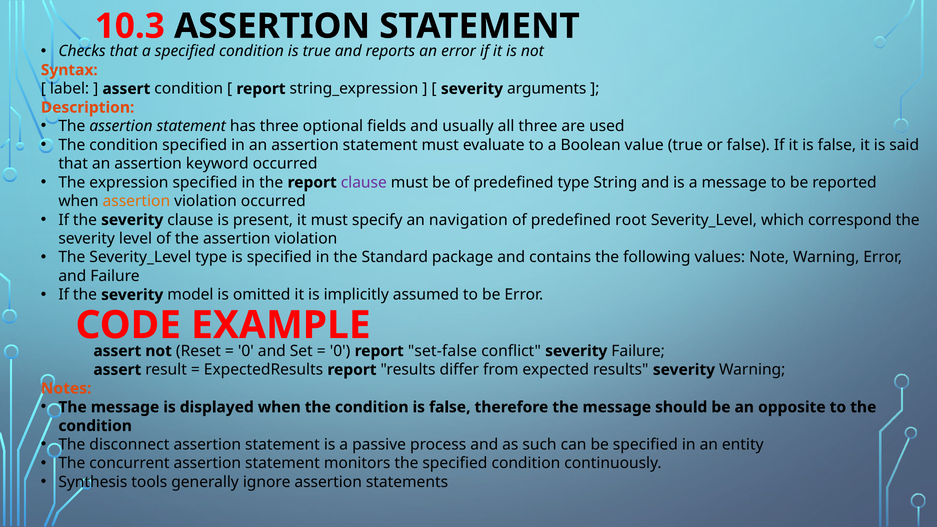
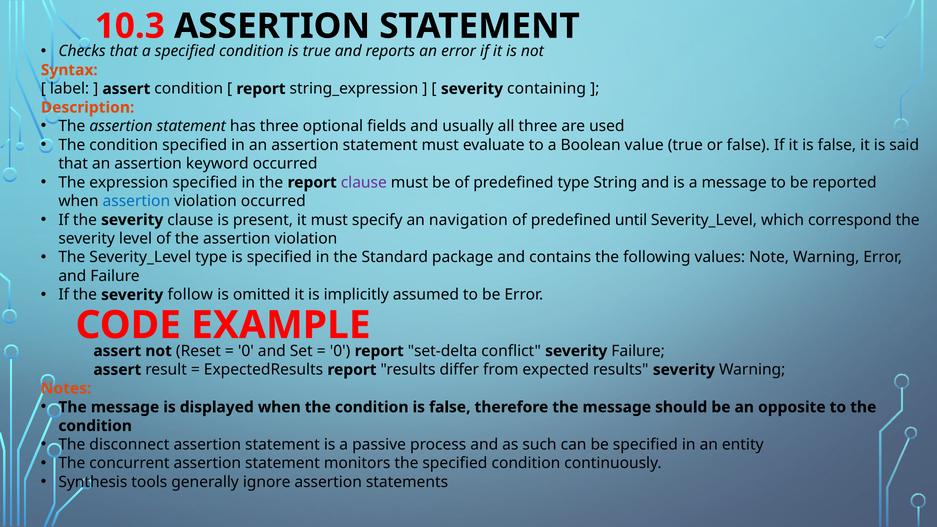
arguments: arguments -> containing
assertion at (136, 201) colour: orange -> blue
root: root -> until
model: model -> follow
set-false: set-false -> set-delta
